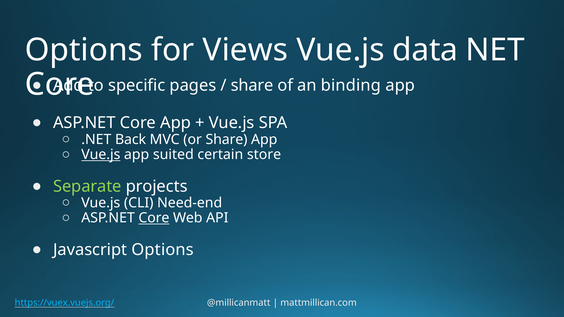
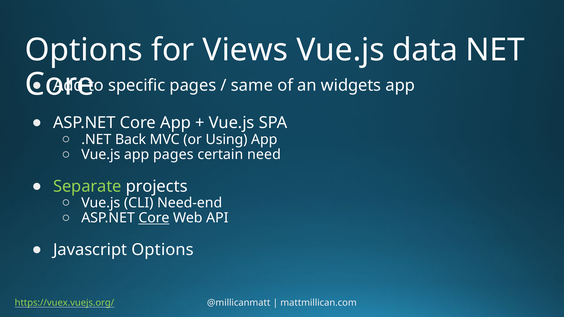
share at (252, 85): share -> same
binding: binding -> widgets
or Share: Share -> Using
Vue.js at (101, 155) underline: present -> none
app suited: suited -> pages
store: store -> need
https://vuex.vuejs.org/ colour: light blue -> light green
